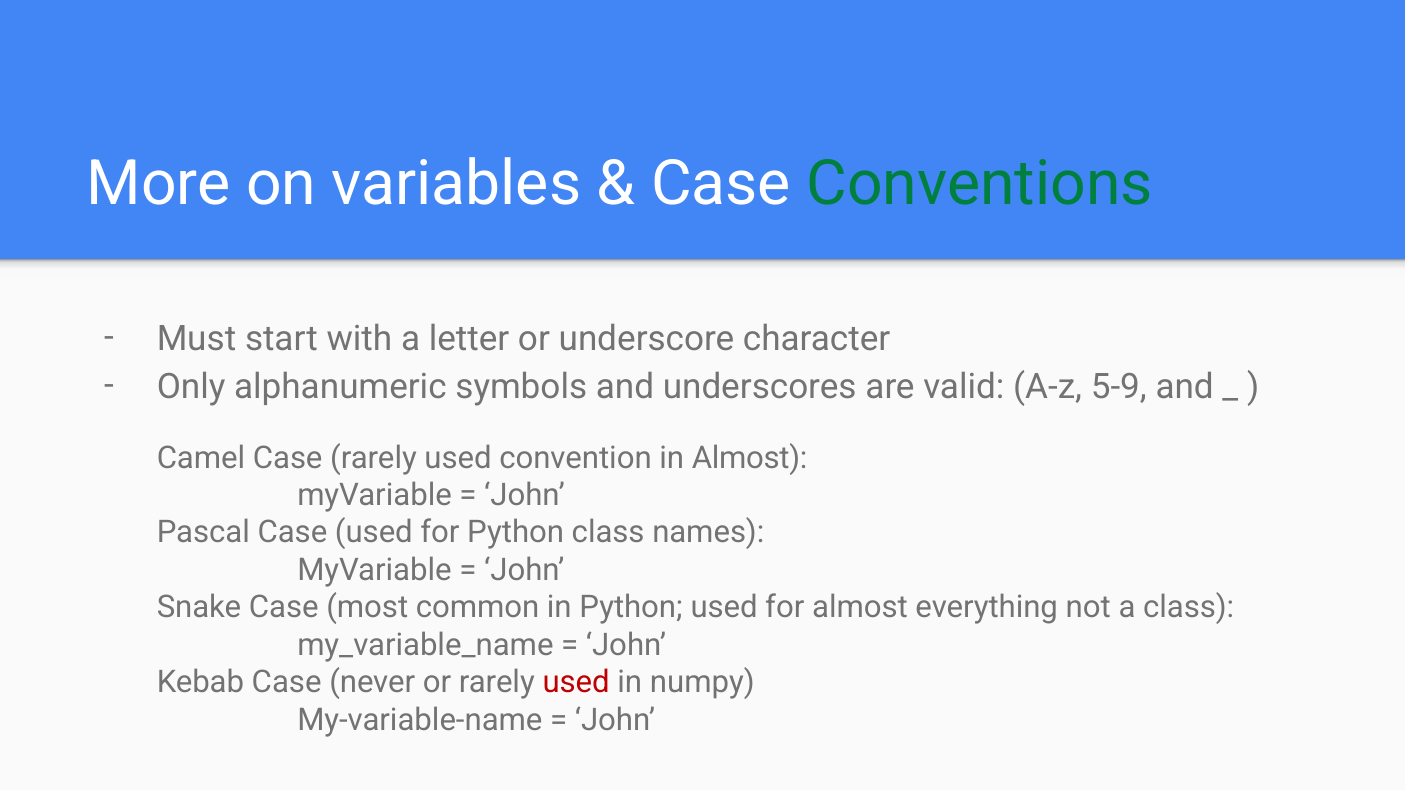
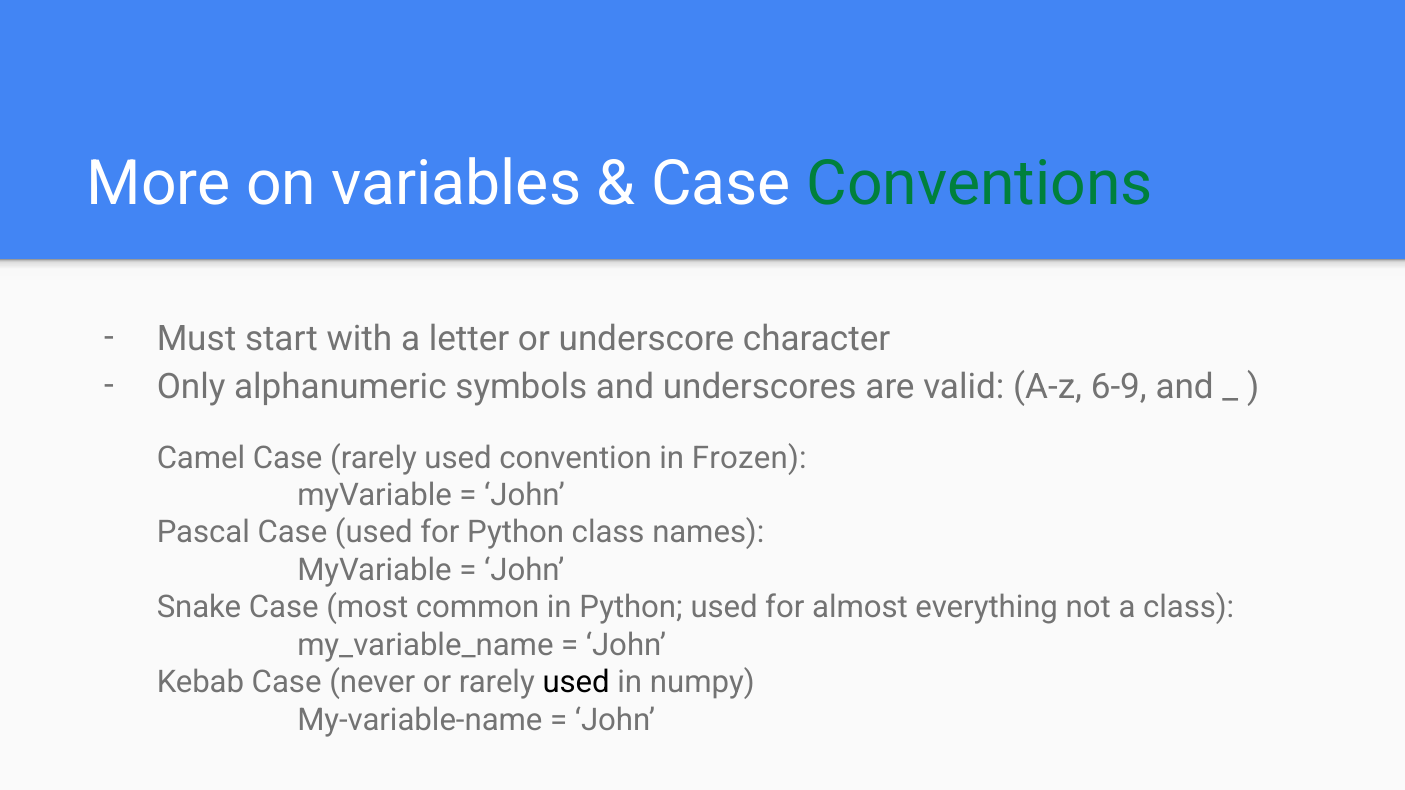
5-9: 5-9 -> 6-9
in Almost: Almost -> Frozen
used at (576, 683) colour: red -> black
